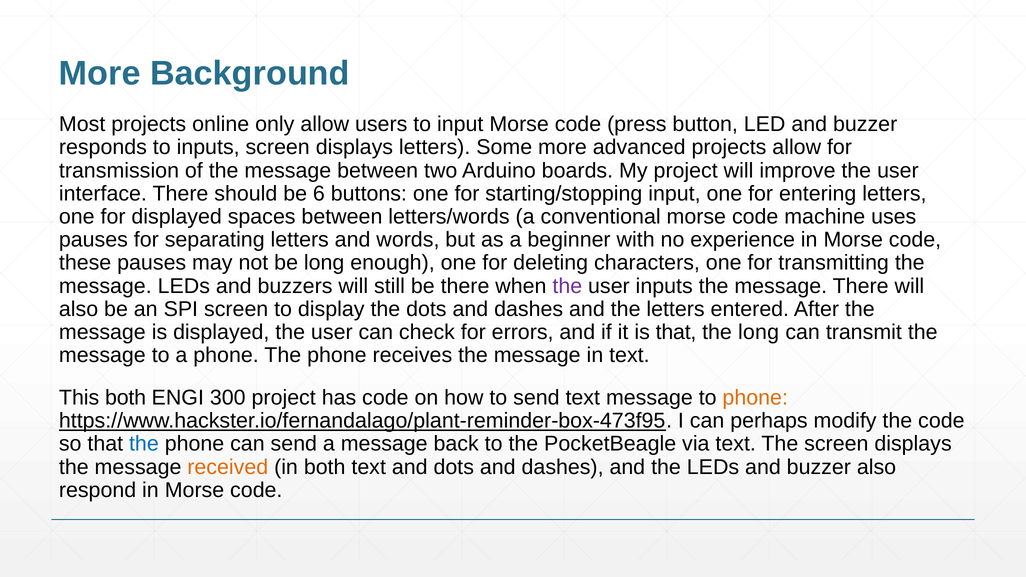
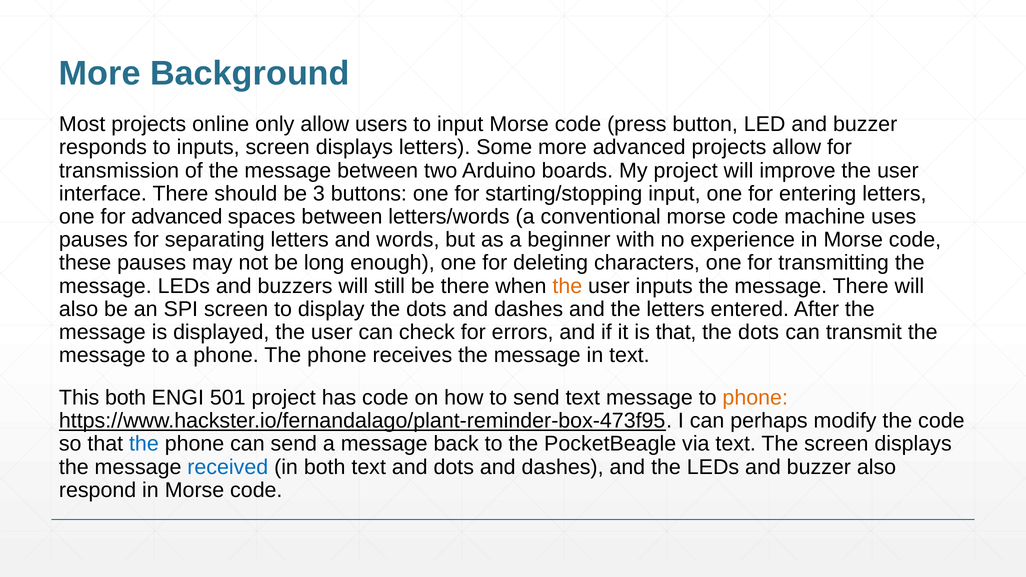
6: 6 -> 3
for displayed: displayed -> advanced
the at (567, 286) colour: purple -> orange
long at (759, 332): long -> dots
300: 300 -> 501
received colour: orange -> blue
